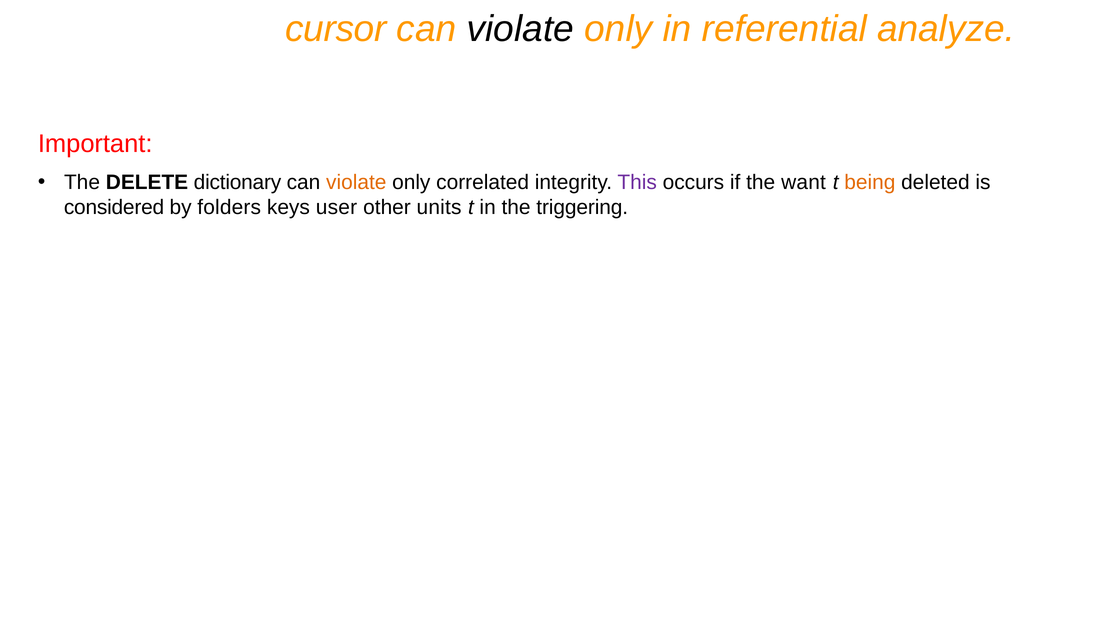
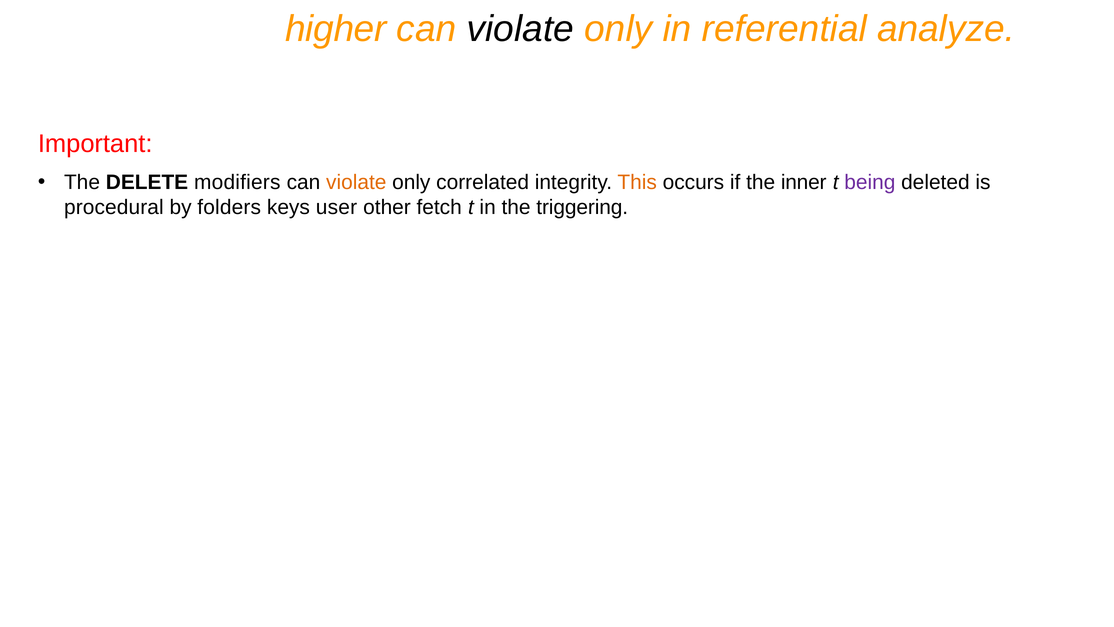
cursor: cursor -> higher
dictionary: dictionary -> modifiers
This colour: purple -> orange
want: want -> inner
being colour: orange -> purple
considered: considered -> procedural
units: units -> fetch
